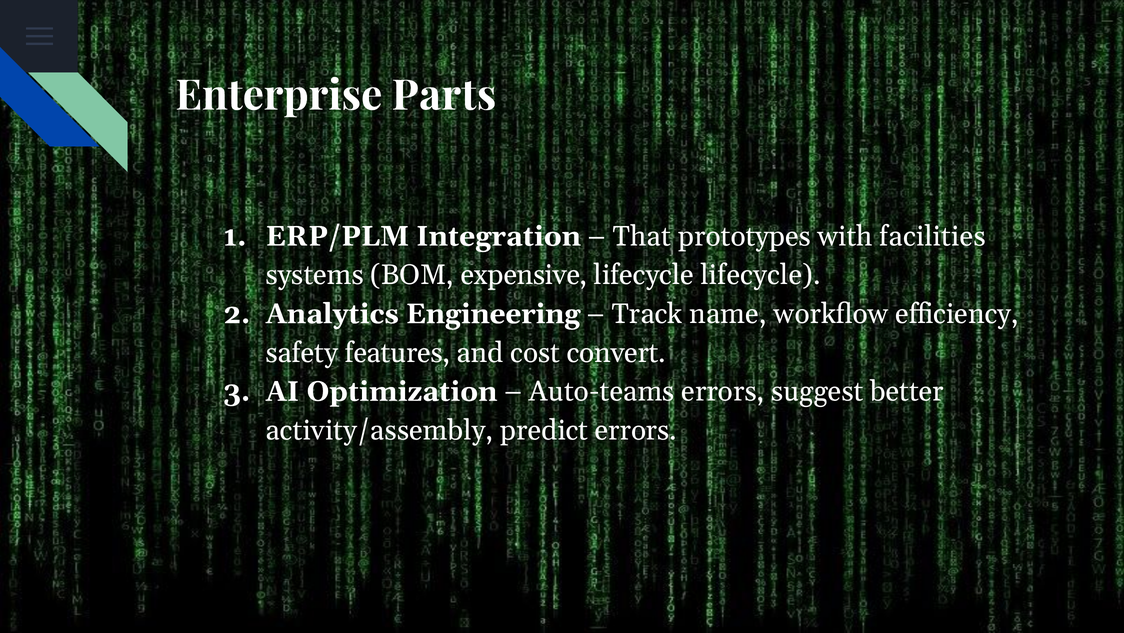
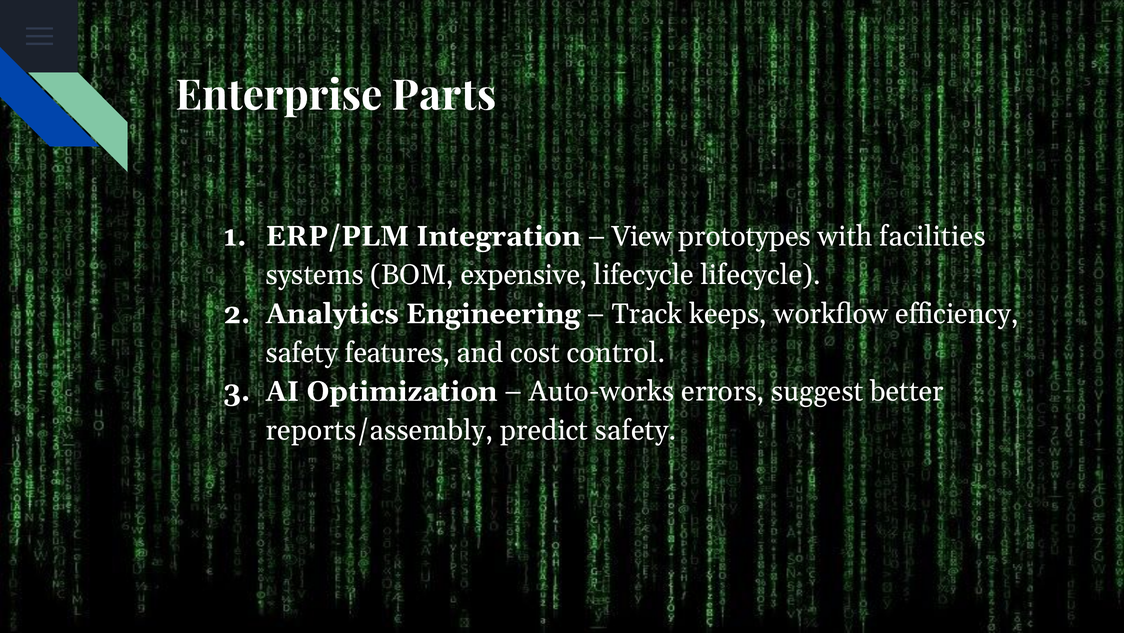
That: That -> View
name: name -> keeps
convert: convert -> control
Auto-teams: Auto-teams -> Auto-works
activity/assembly: activity/assembly -> reports/assembly
predict errors: errors -> safety
